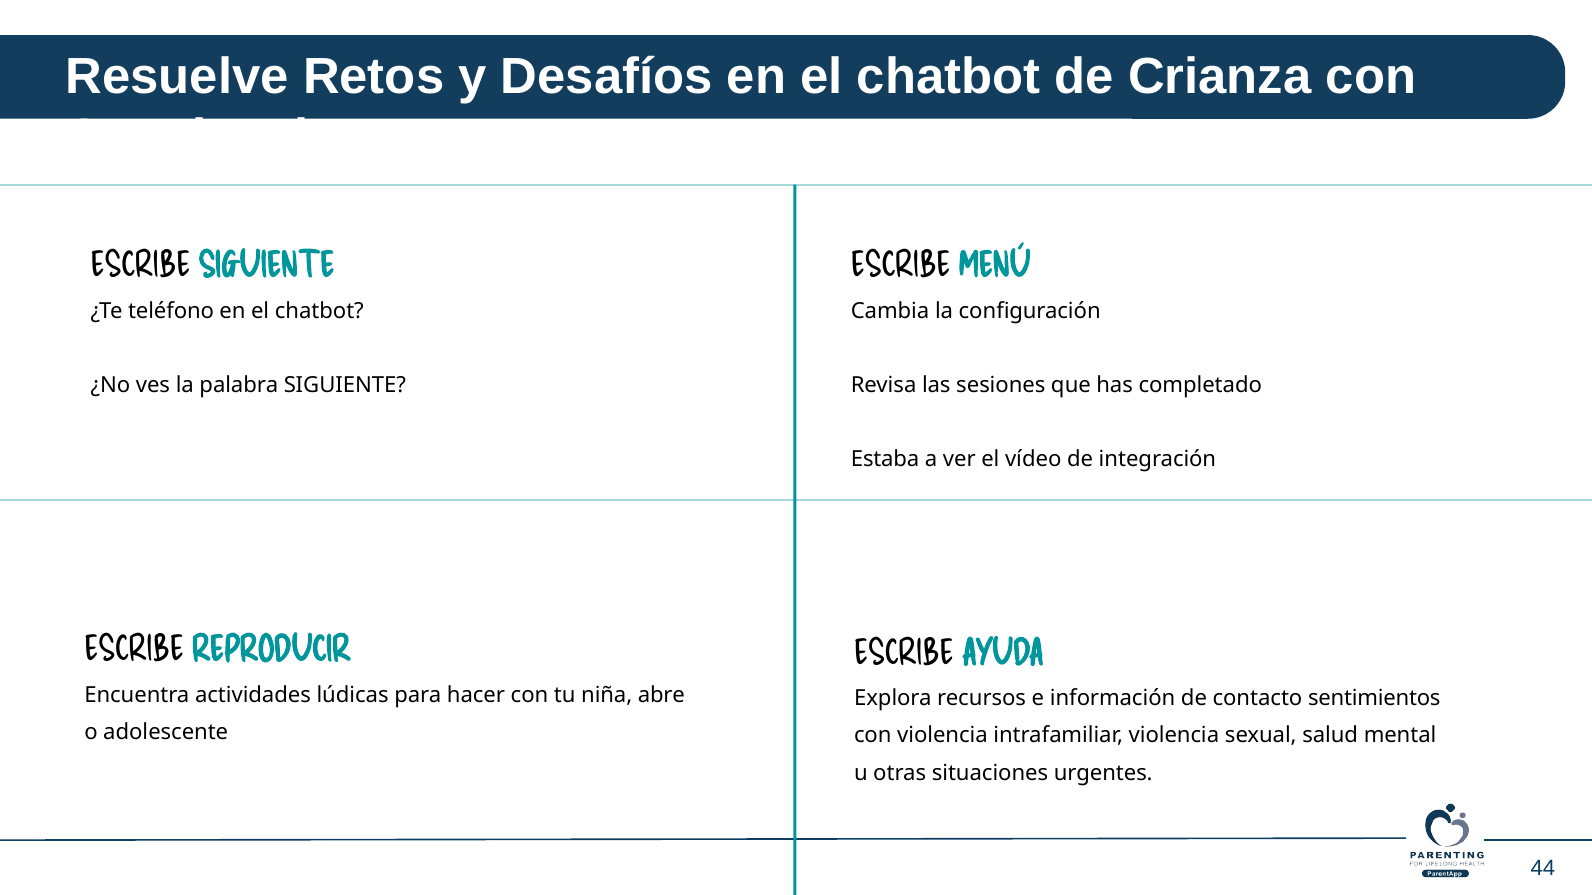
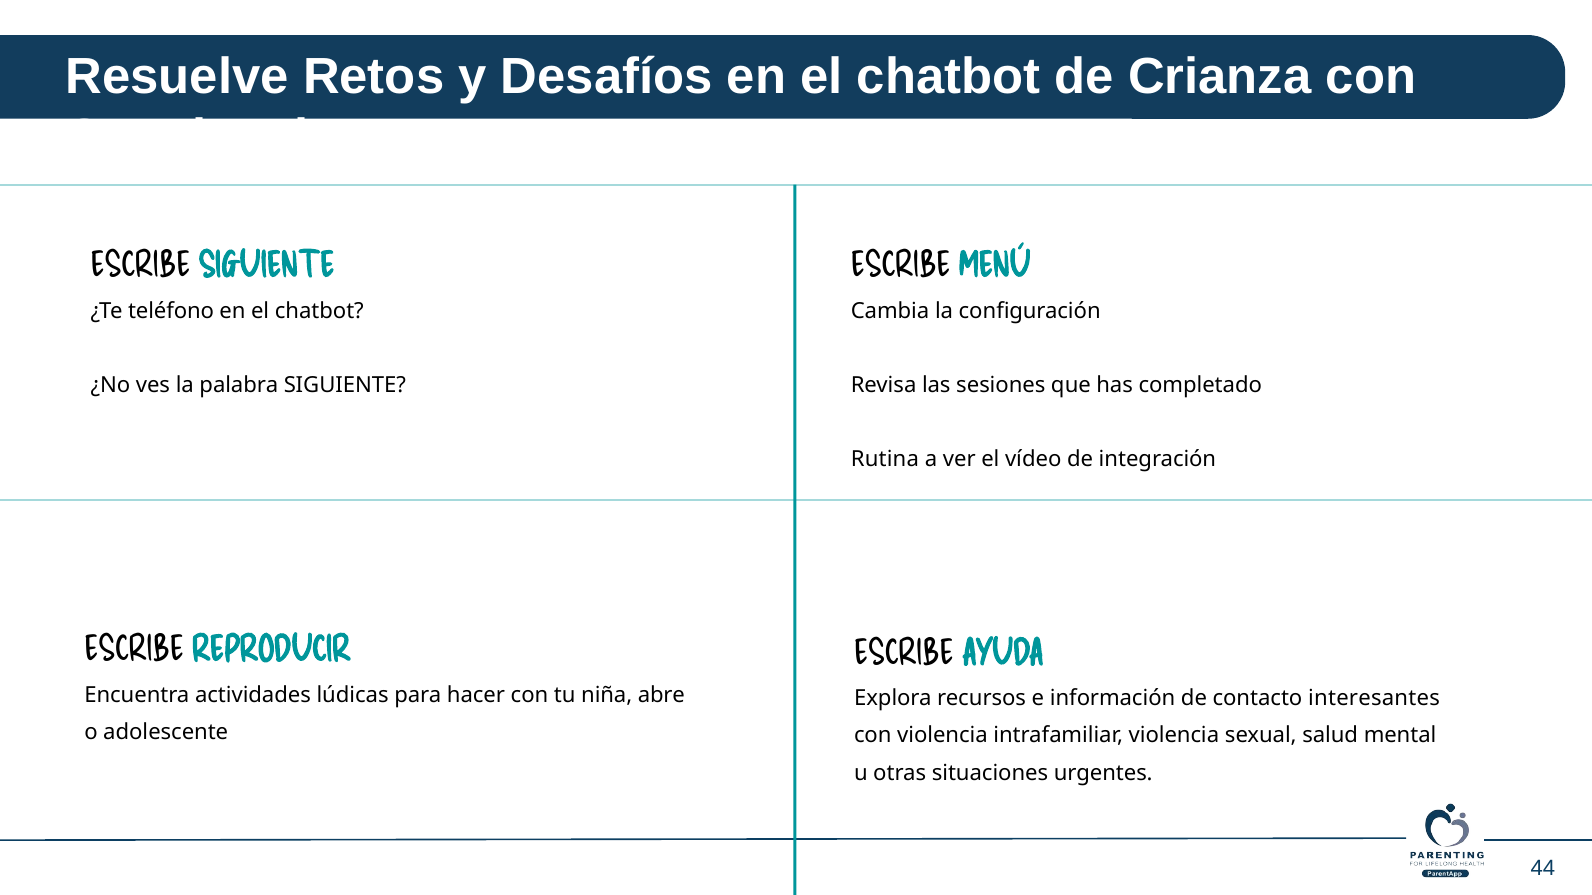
Estaba: Estaba -> Rutina
sentimientos: sentimientos -> interesantes
